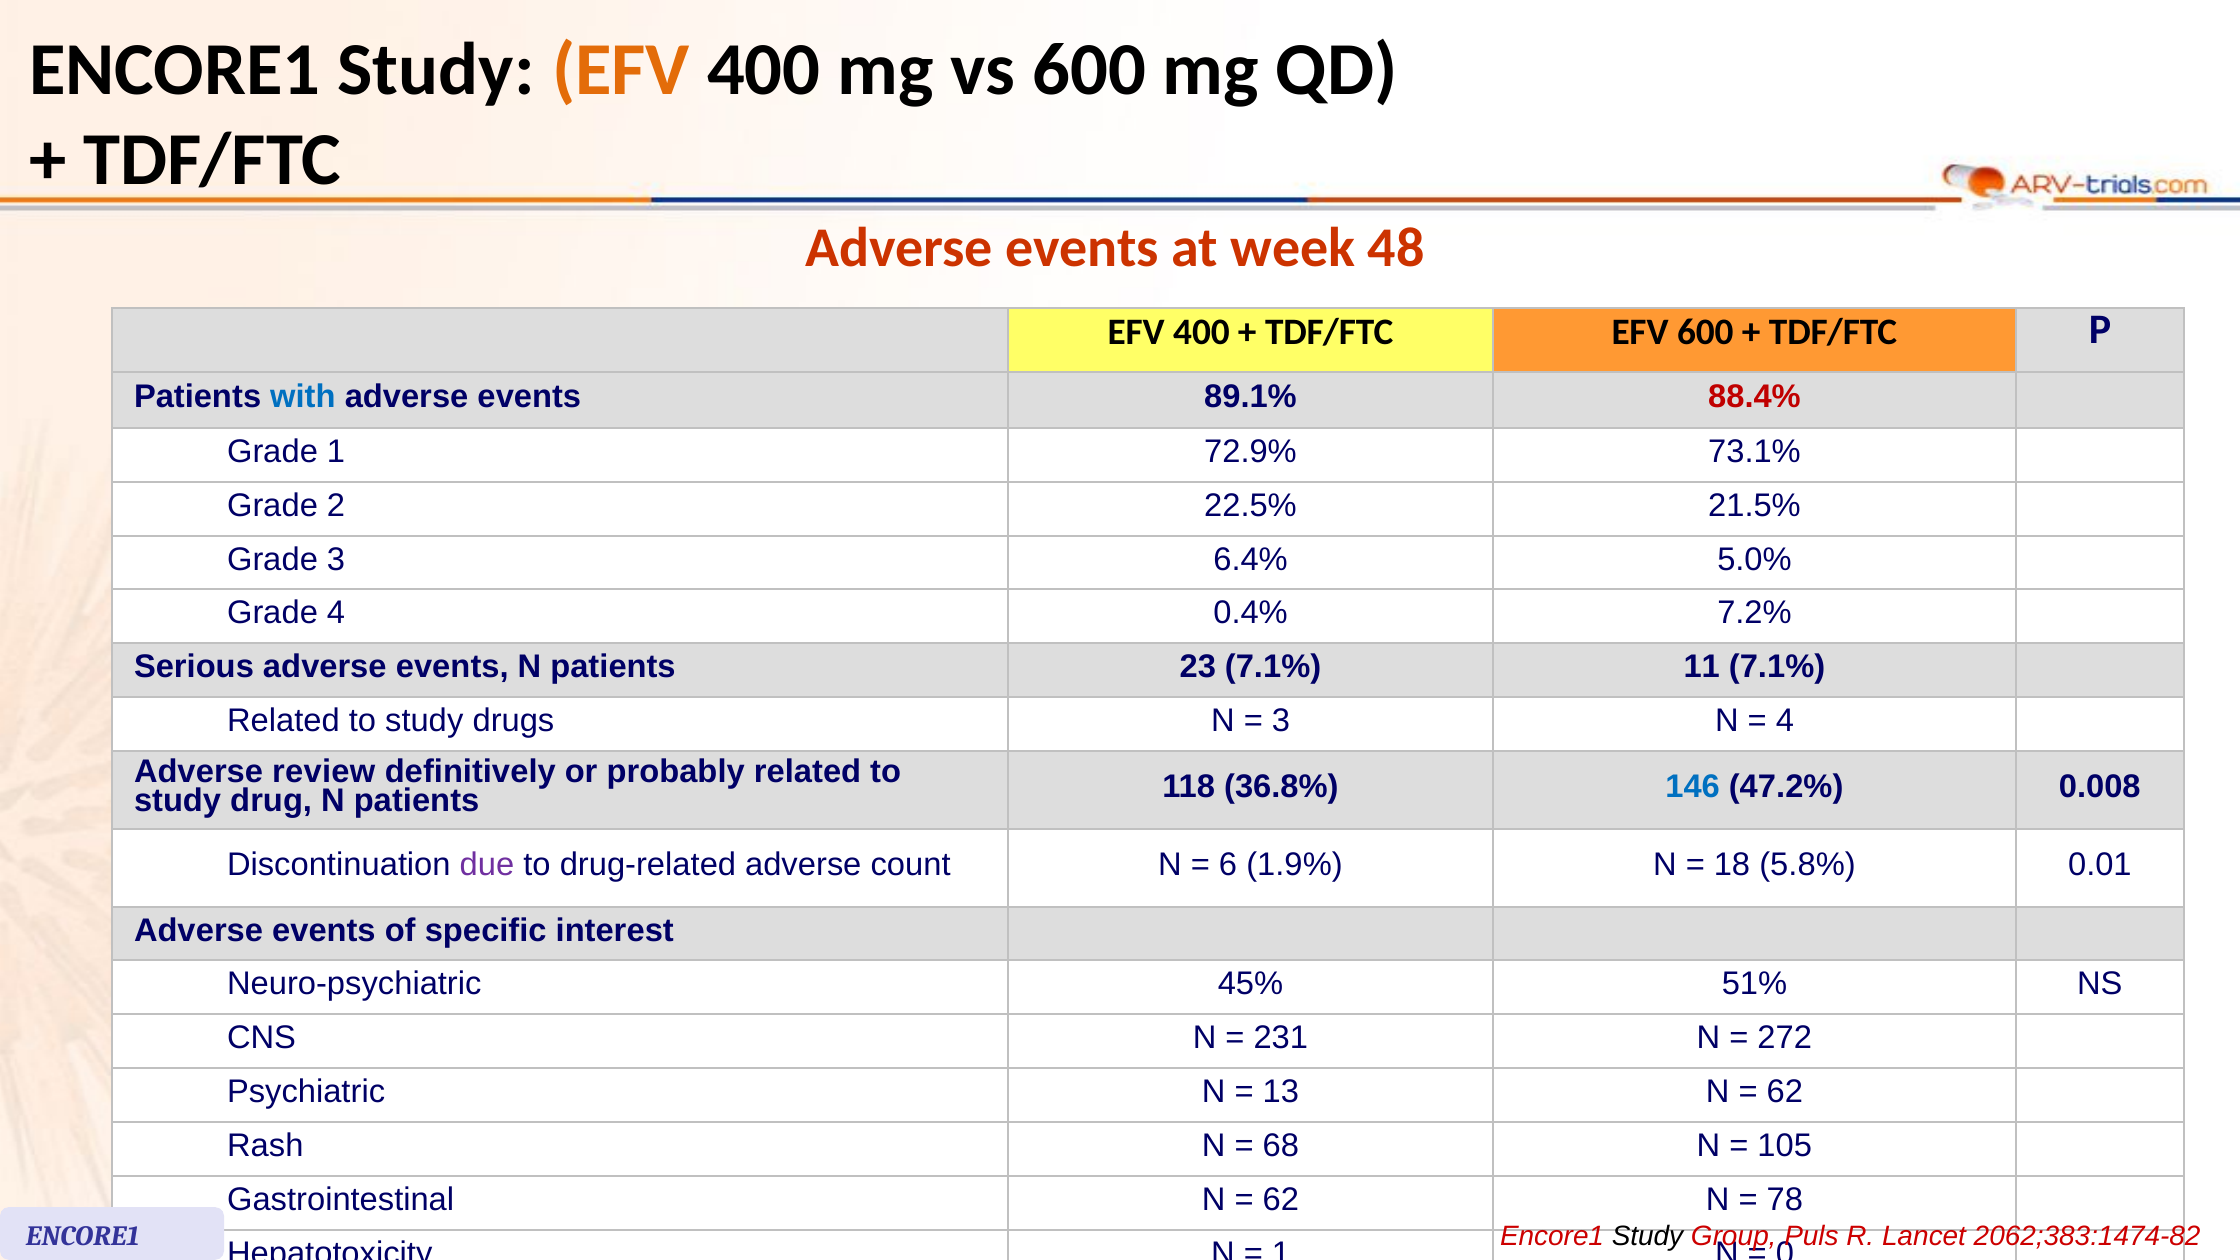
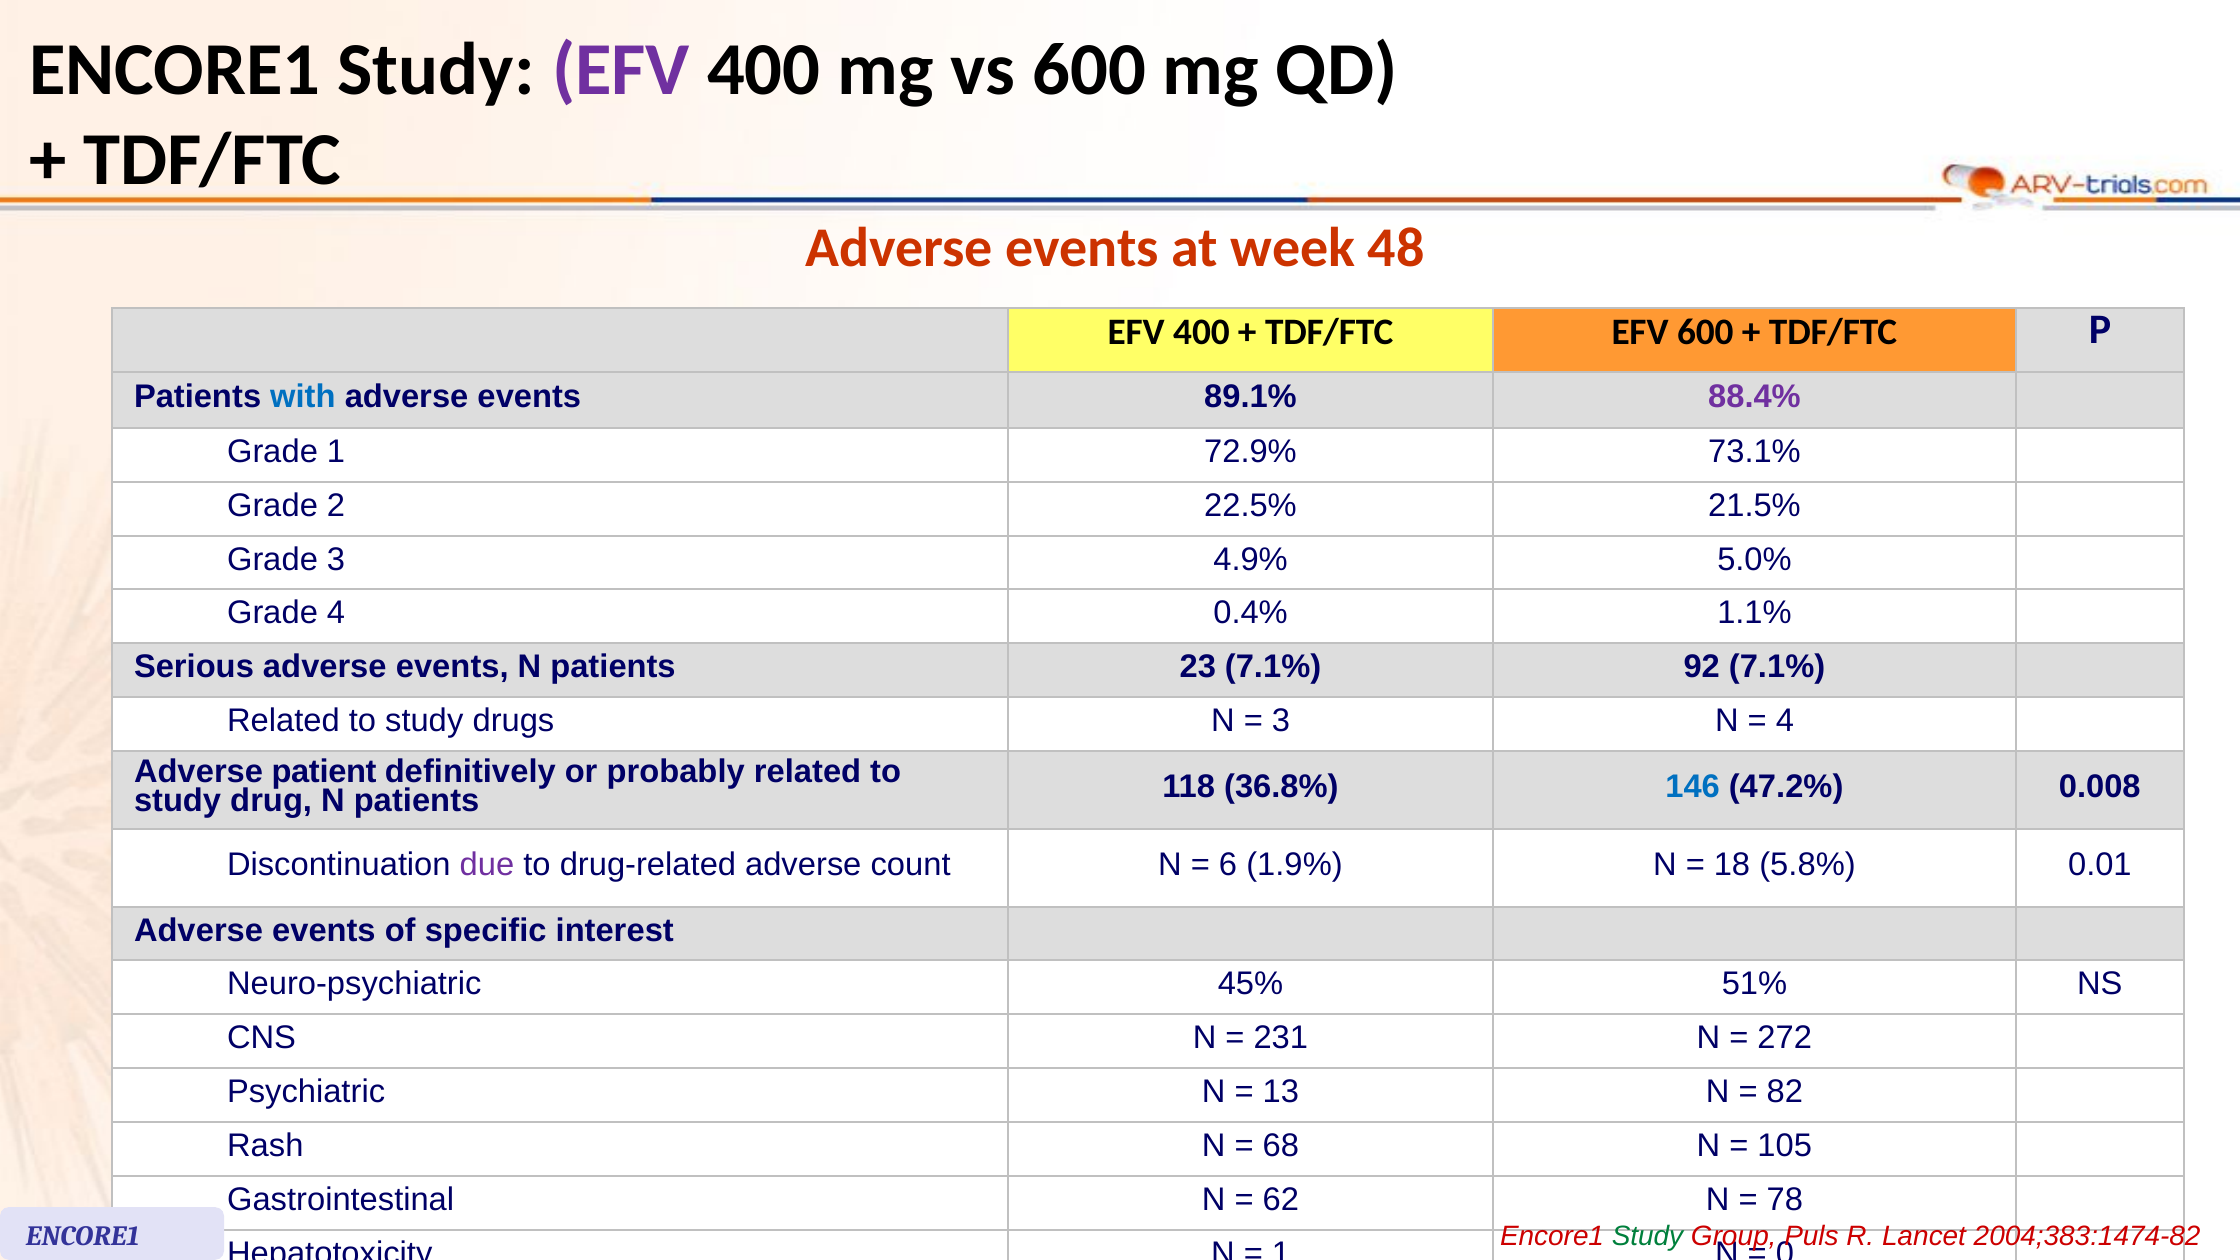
EFV at (621, 70) colour: orange -> purple
88.4% colour: red -> purple
6.4%: 6.4% -> 4.9%
7.2%: 7.2% -> 1.1%
11: 11 -> 92
review: review -> patient
62 at (1785, 1092): 62 -> 82
Study at (1648, 1236) colour: black -> green
2062;383:1474-82: 2062;383:1474-82 -> 2004;383:1474-82
